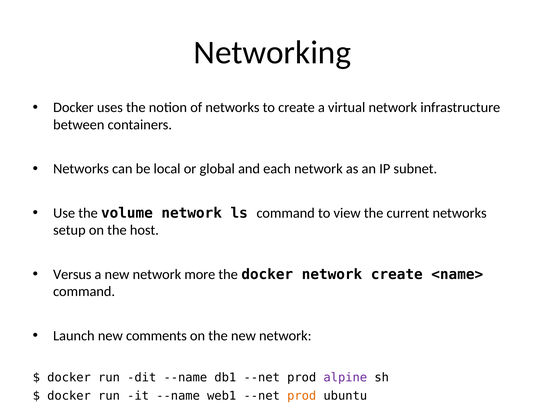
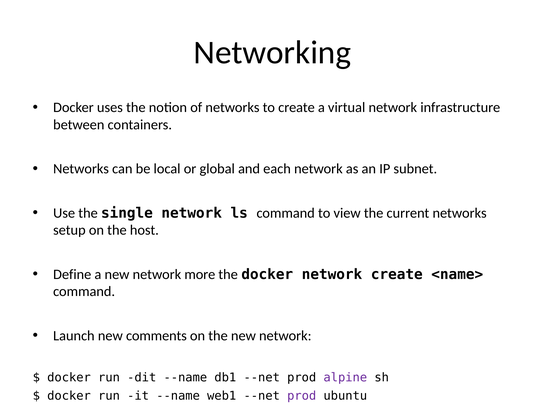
volume: volume -> single
Versus: Versus -> Define
prod at (302, 396) colour: orange -> purple
